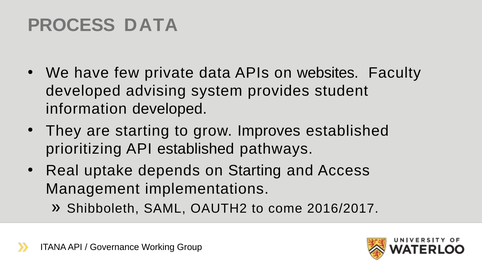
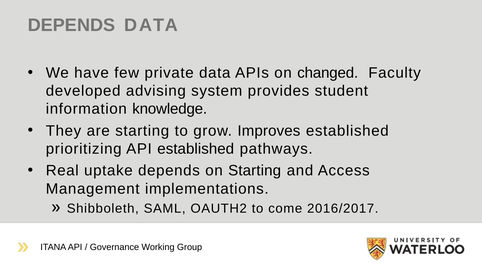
PROCESS at (72, 25): PROCESS -> DEPENDS
websites: websites -> changed
information developed: developed -> knowledge
